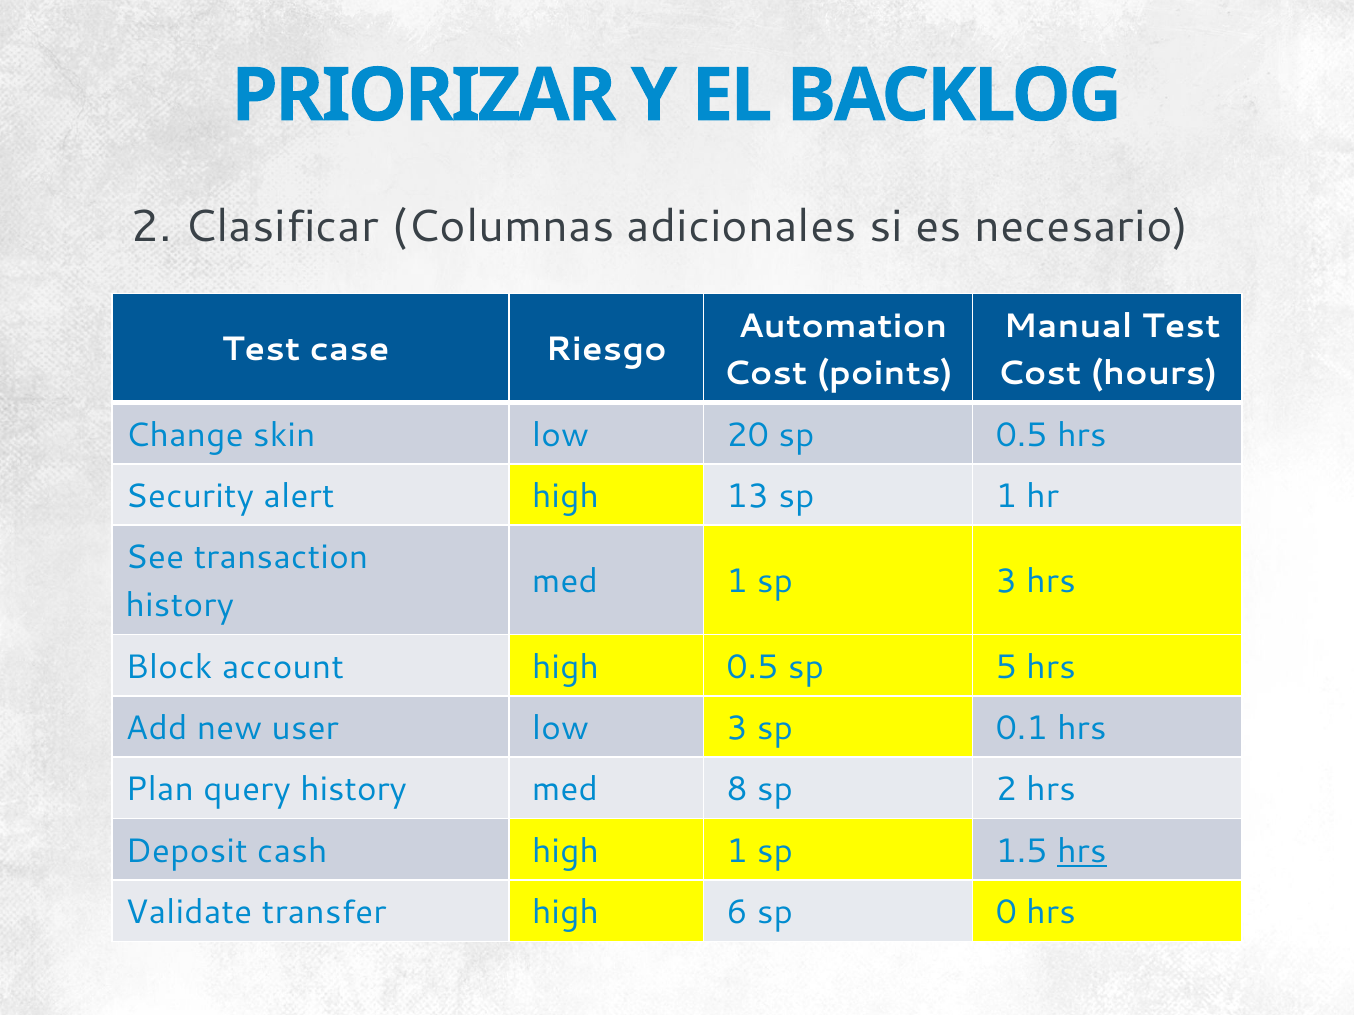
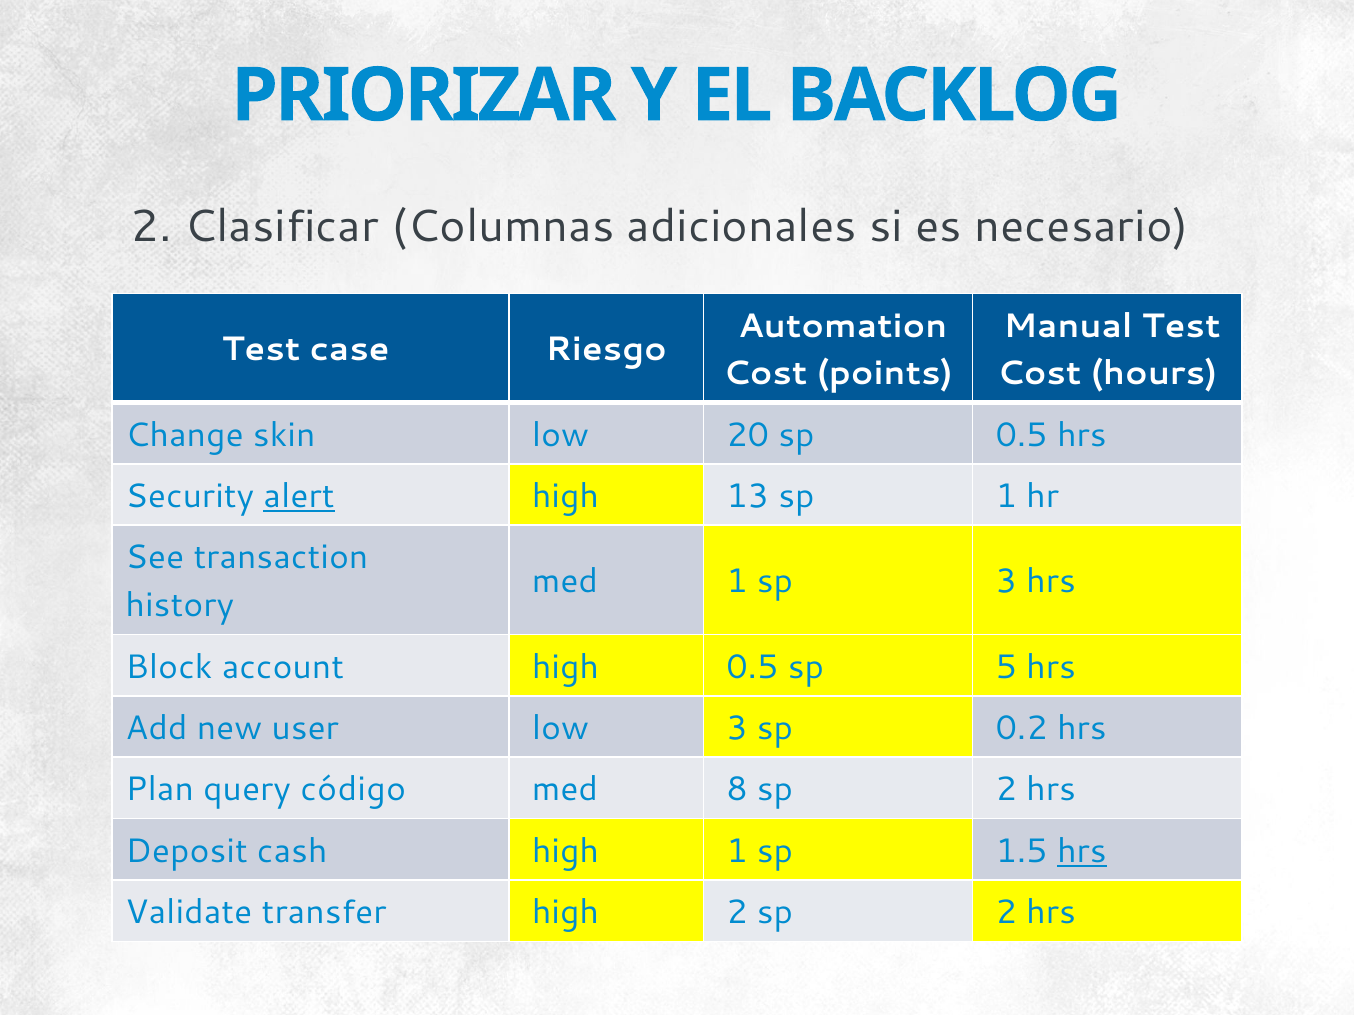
alert underline: none -> present
0.1: 0.1 -> 0.2
query history: history -> código
high 6: 6 -> 2
0 at (1006, 913): 0 -> 2
